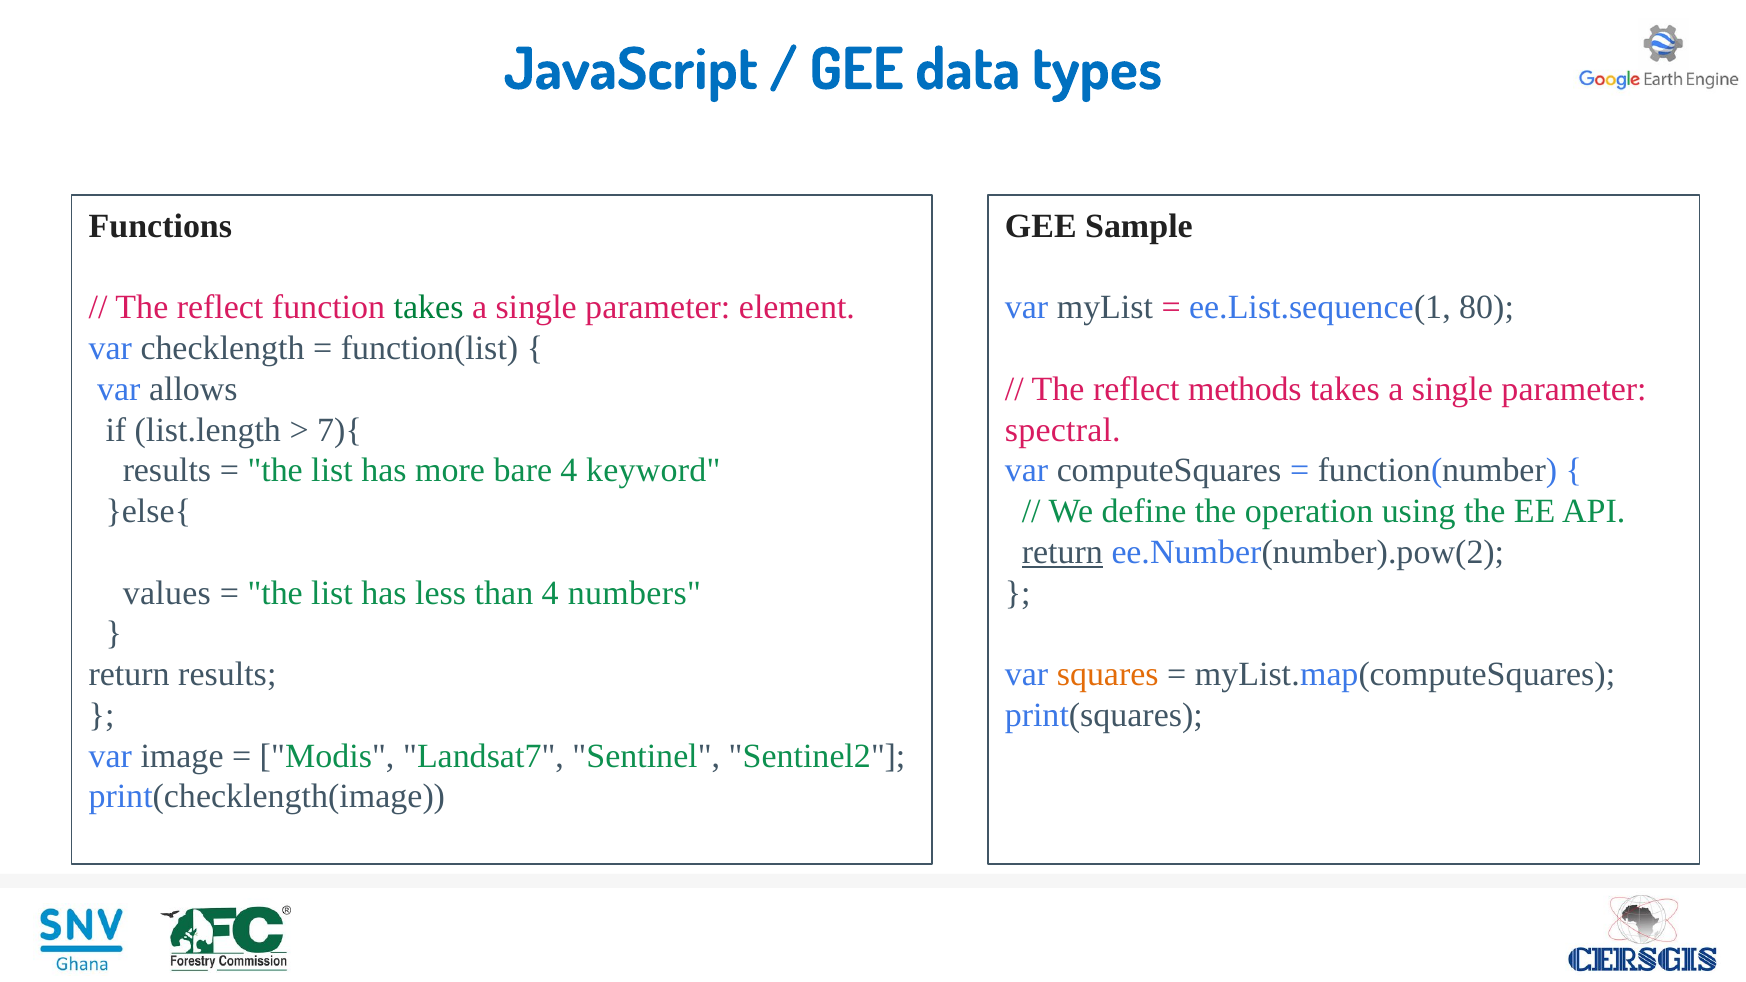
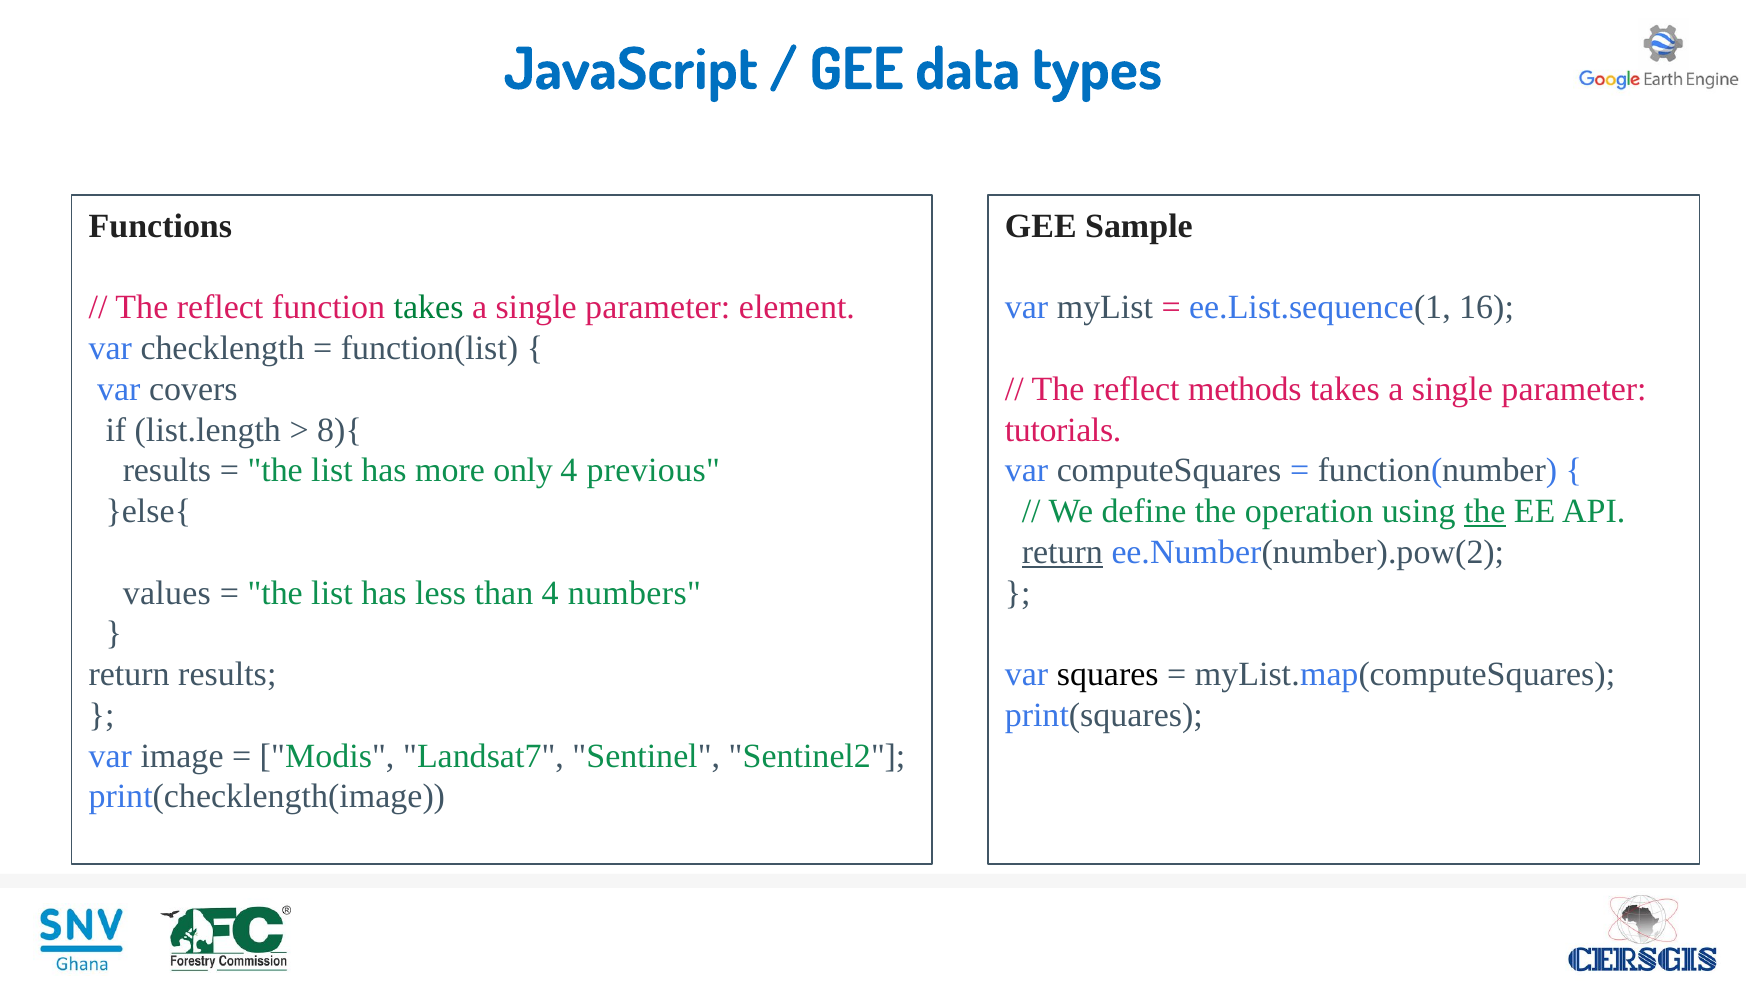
80: 80 -> 16
allows: allows -> covers
7){: 7){ -> 8){
spectral: spectral -> tutorials
bare: bare -> only
keyword: keyword -> previous
the at (1485, 512) underline: none -> present
squares colour: orange -> black
